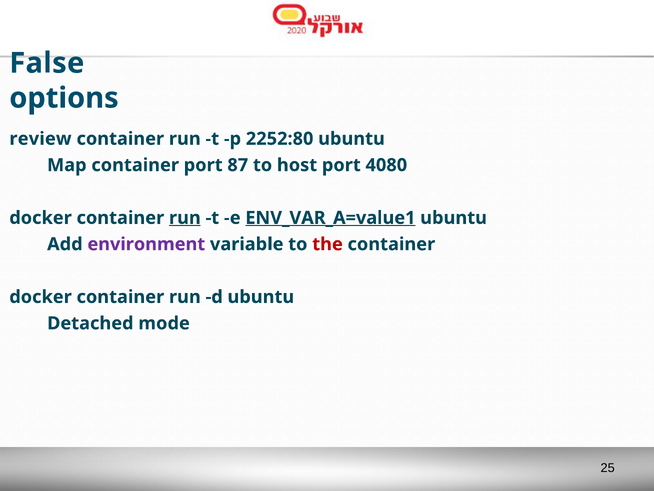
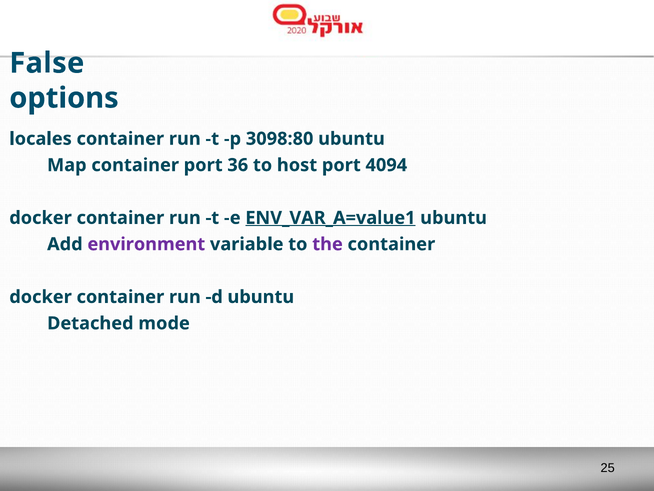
review: review -> locales
2252:80: 2252:80 -> 3098:80
87: 87 -> 36
4080: 4080 -> 4094
run at (185, 218) underline: present -> none
the colour: red -> purple
